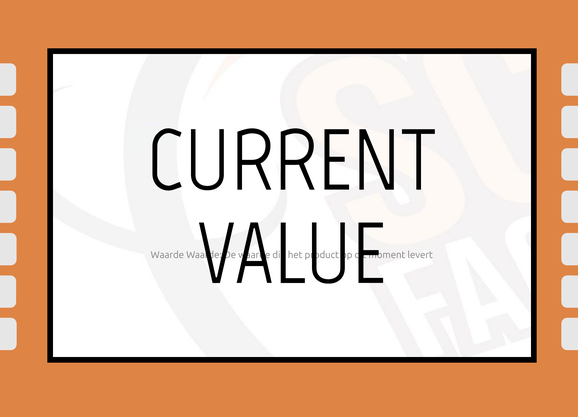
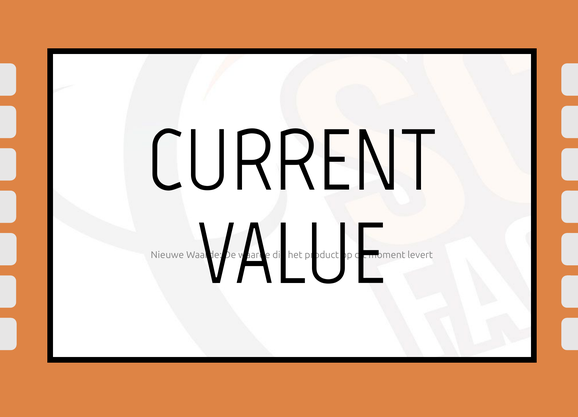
Waarde at (167, 255): Waarde -> Nieuwe
